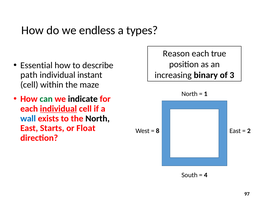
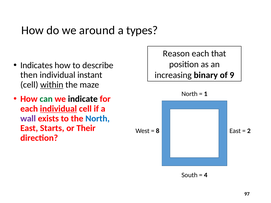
endless: endless -> around
true: true -> that
Essential: Essential -> Indicates
path: path -> then
3: 3 -> 9
within underline: none -> present
wall colour: blue -> purple
North at (98, 119) colour: black -> blue
Float: Float -> Their
